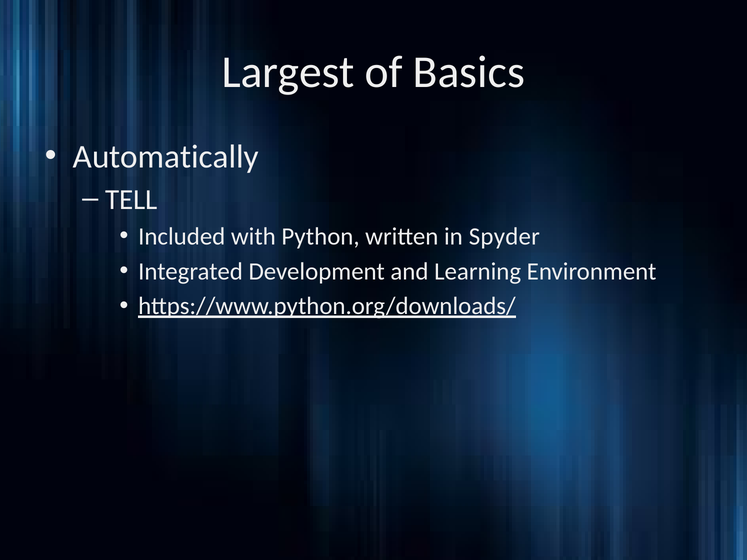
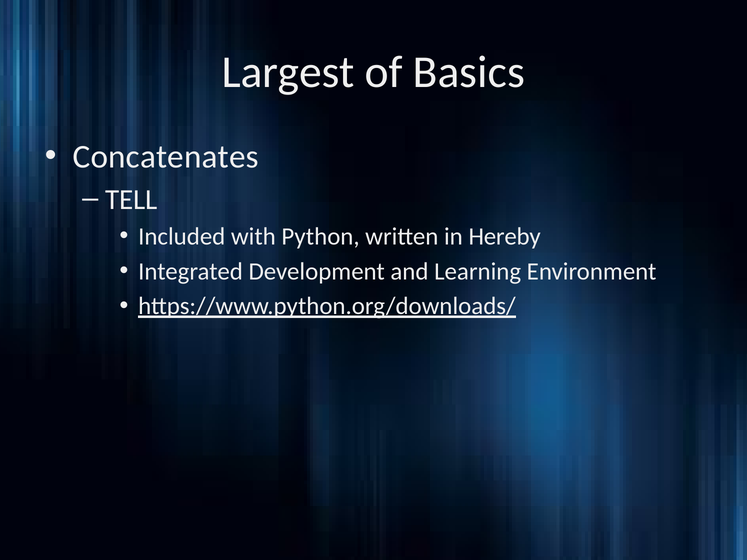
Automatically: Automatically -> Concatenates
Spyder: Spyder -> Hereby
